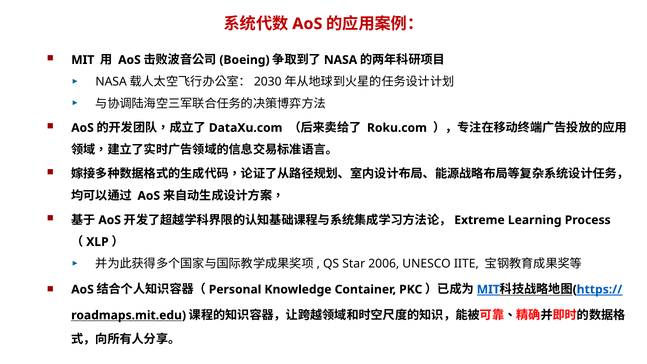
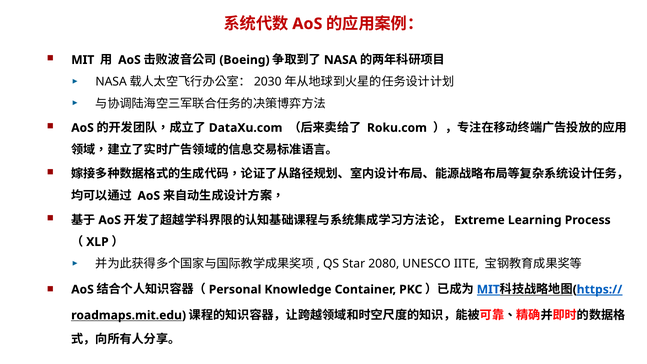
2006: 2006 -> 2080
